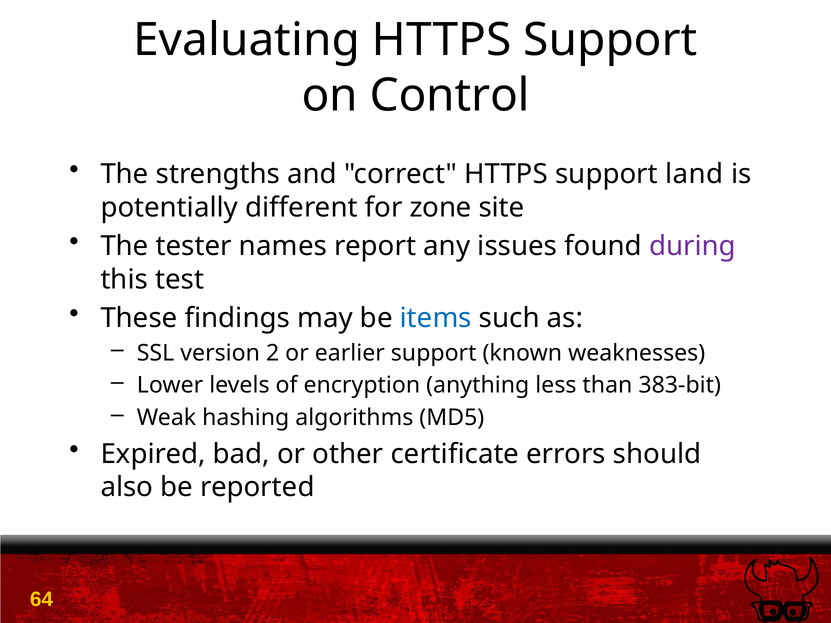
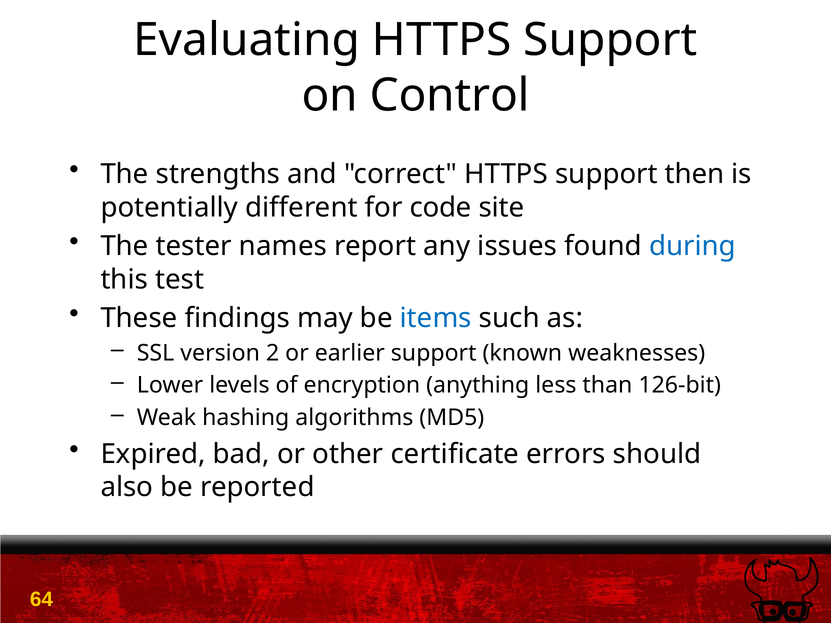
land: land -> then
zone: zone -> code
during colour: purple -> blue
383-bit: 383-bit -> 126-bit
